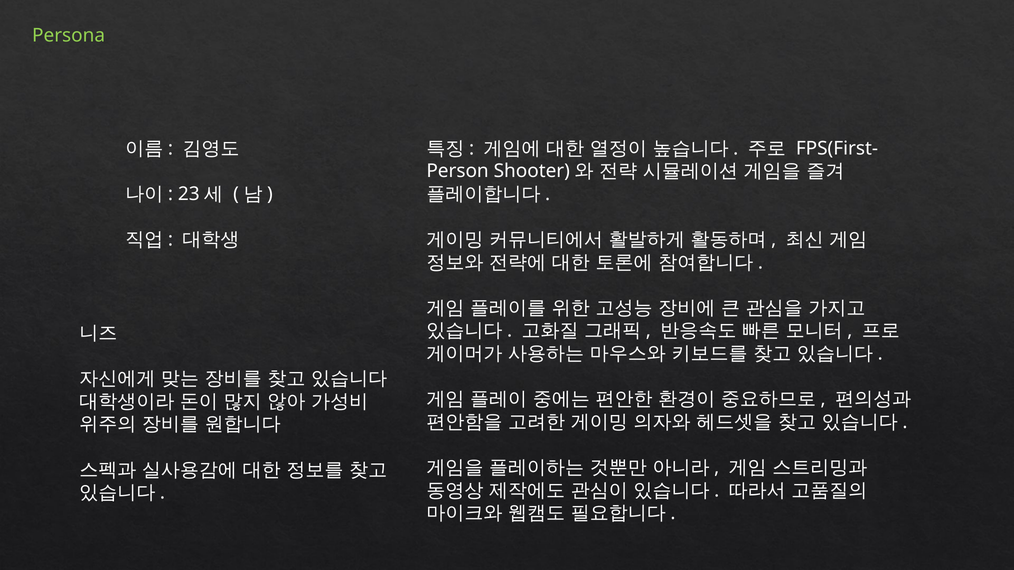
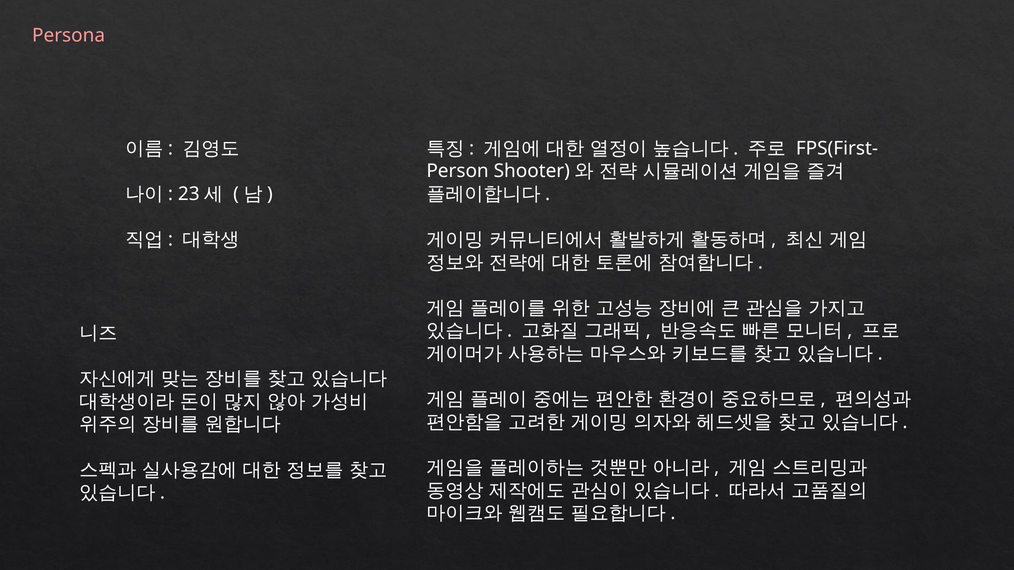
Persona colour: light green -> pink
